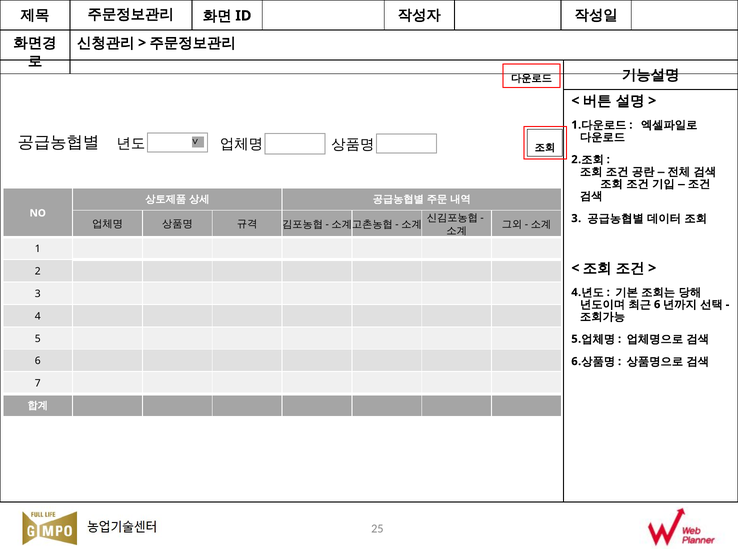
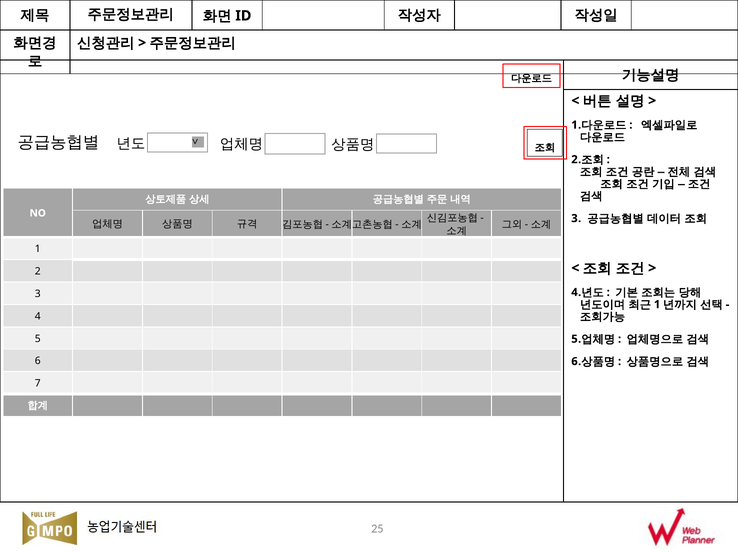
6 at (657, 305): 6 -> 1
